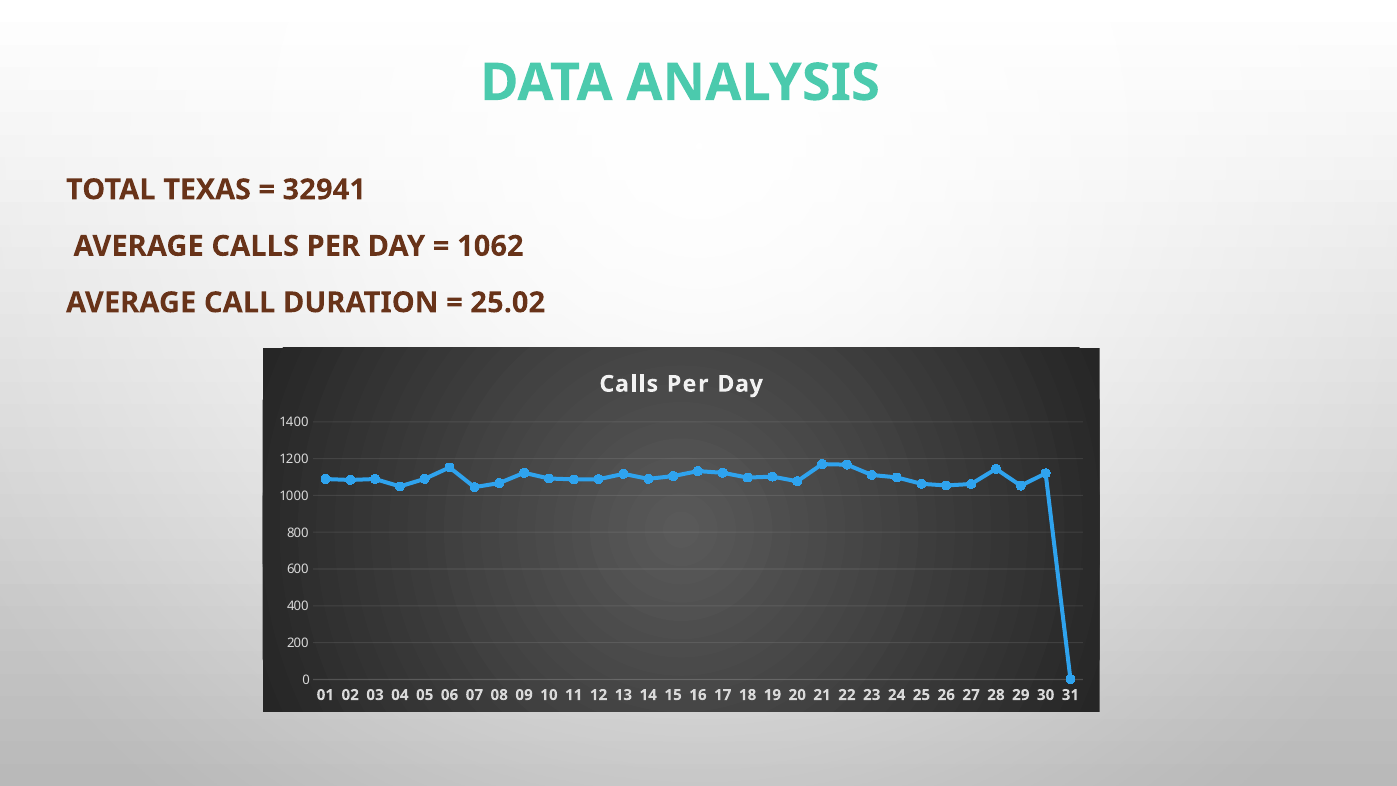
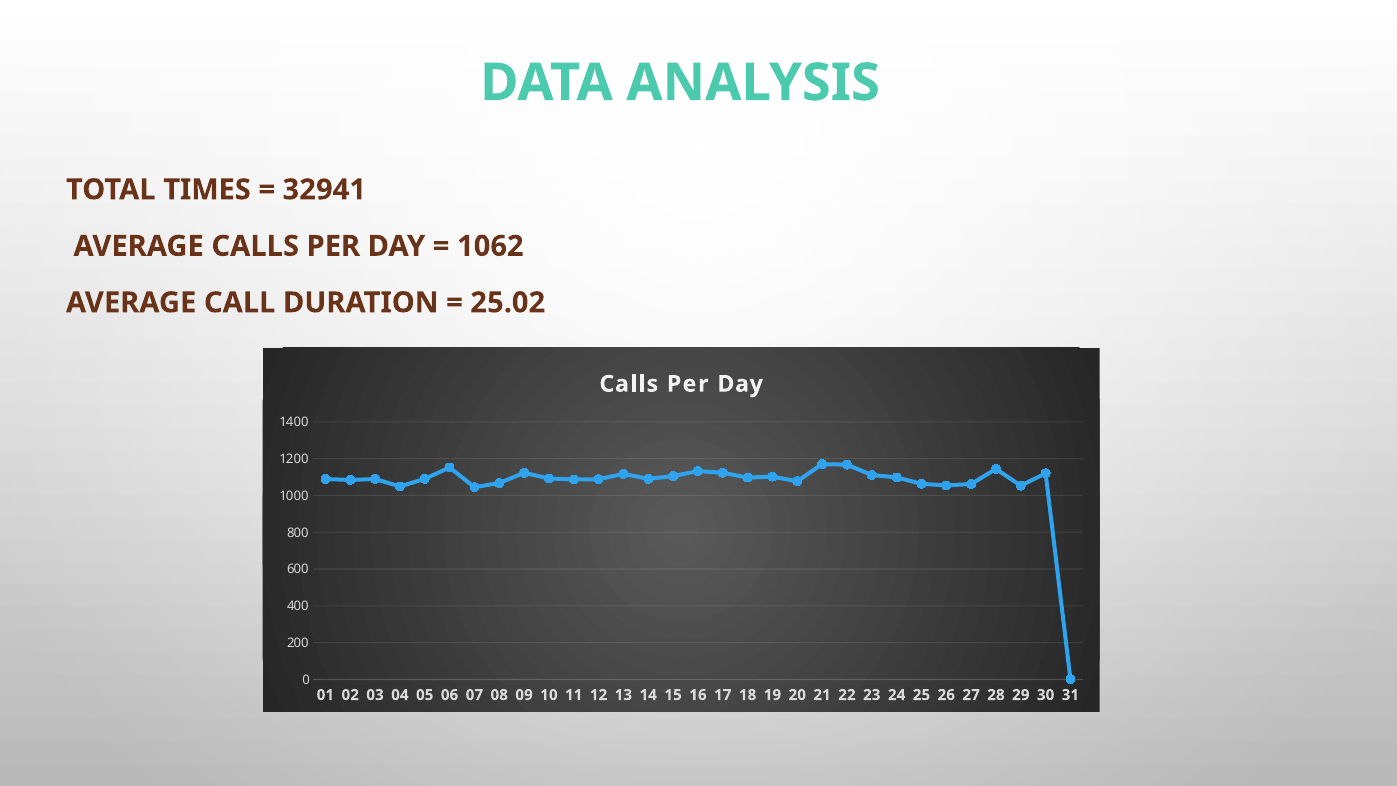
TEXAS: TEXAS -> TIMES
